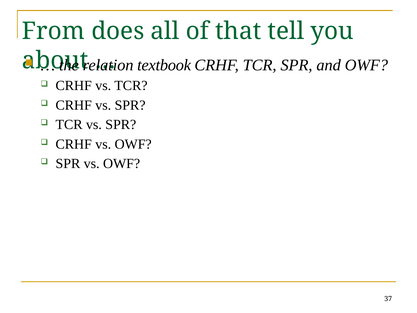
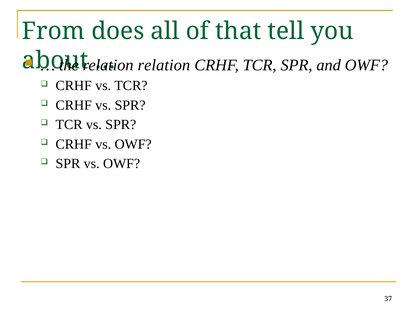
textbook at (164, 65): textbook -> relation
